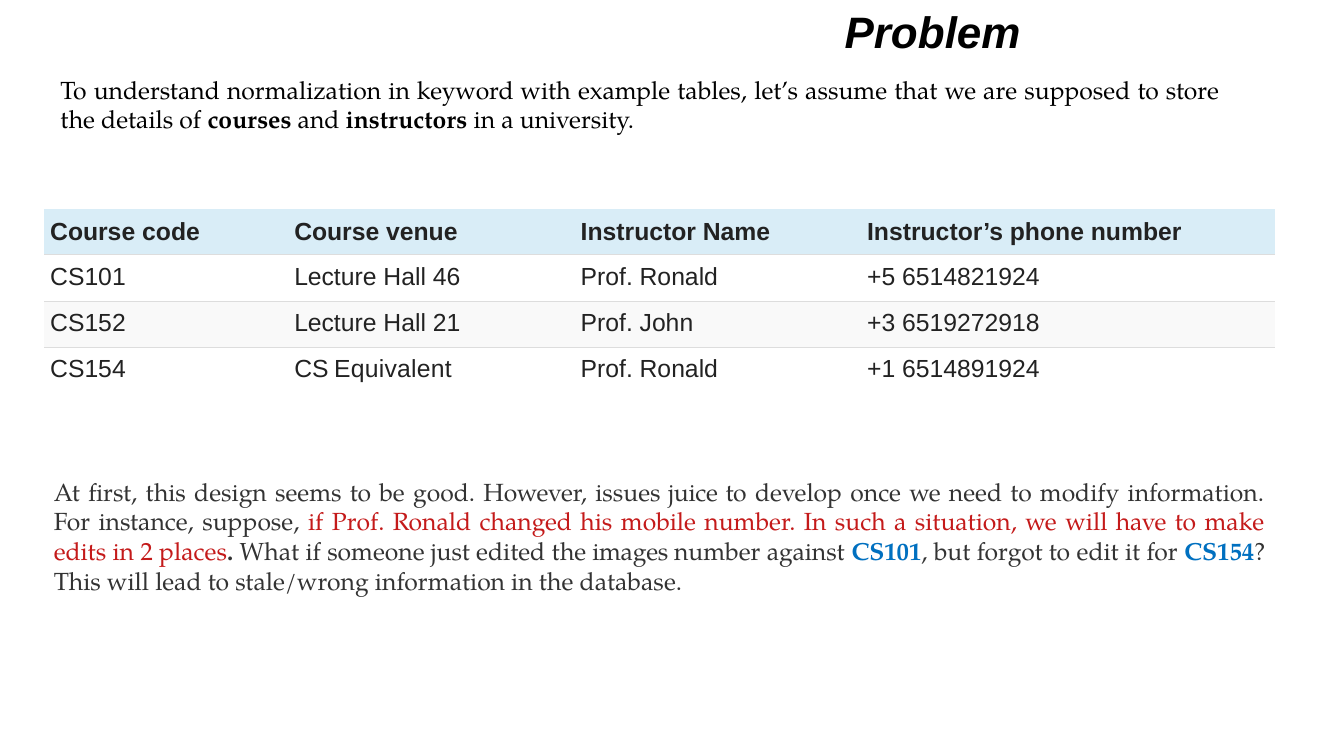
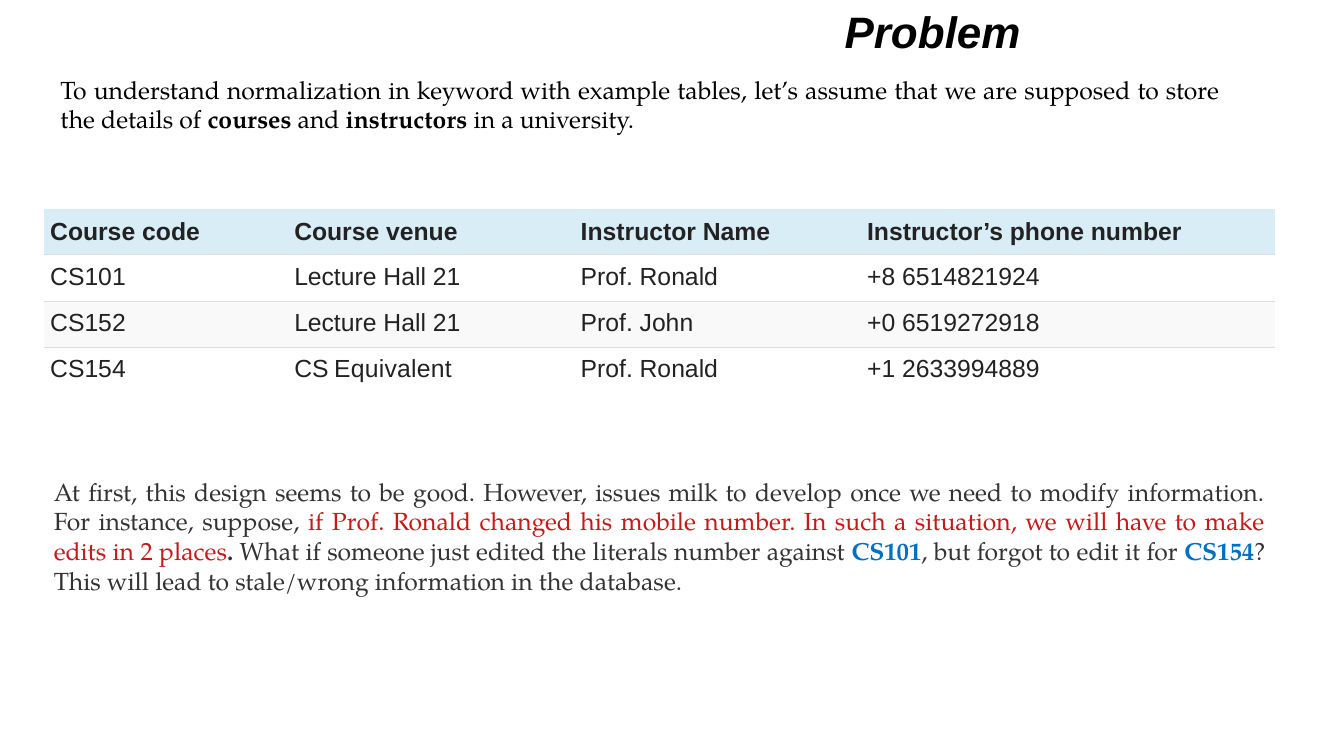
CS101 Lecture Hall 46: 46 -> 21
+5: +5 -> +8
+3: +3 -> +0
6514891924: 6514891924 -> 2633994889
juice: juice -> milk
images: images -> literals
